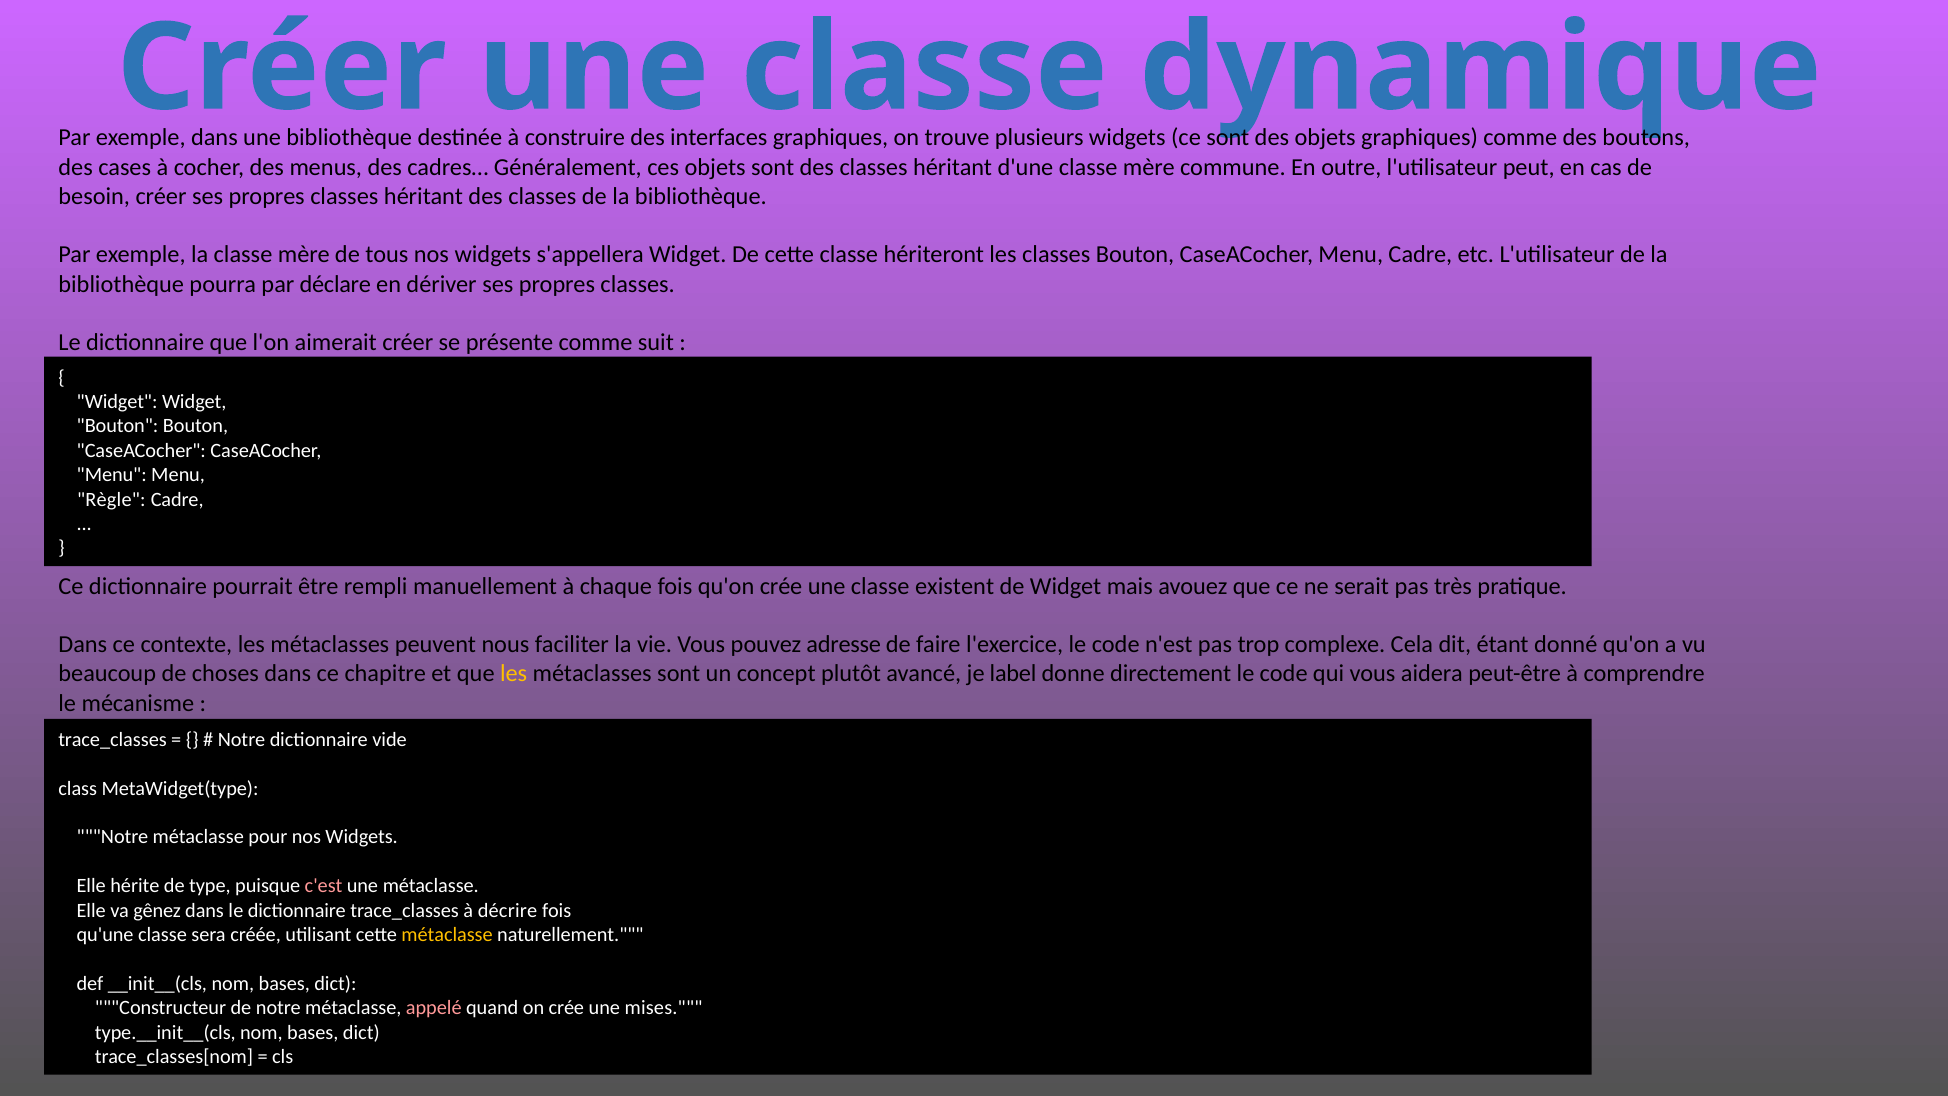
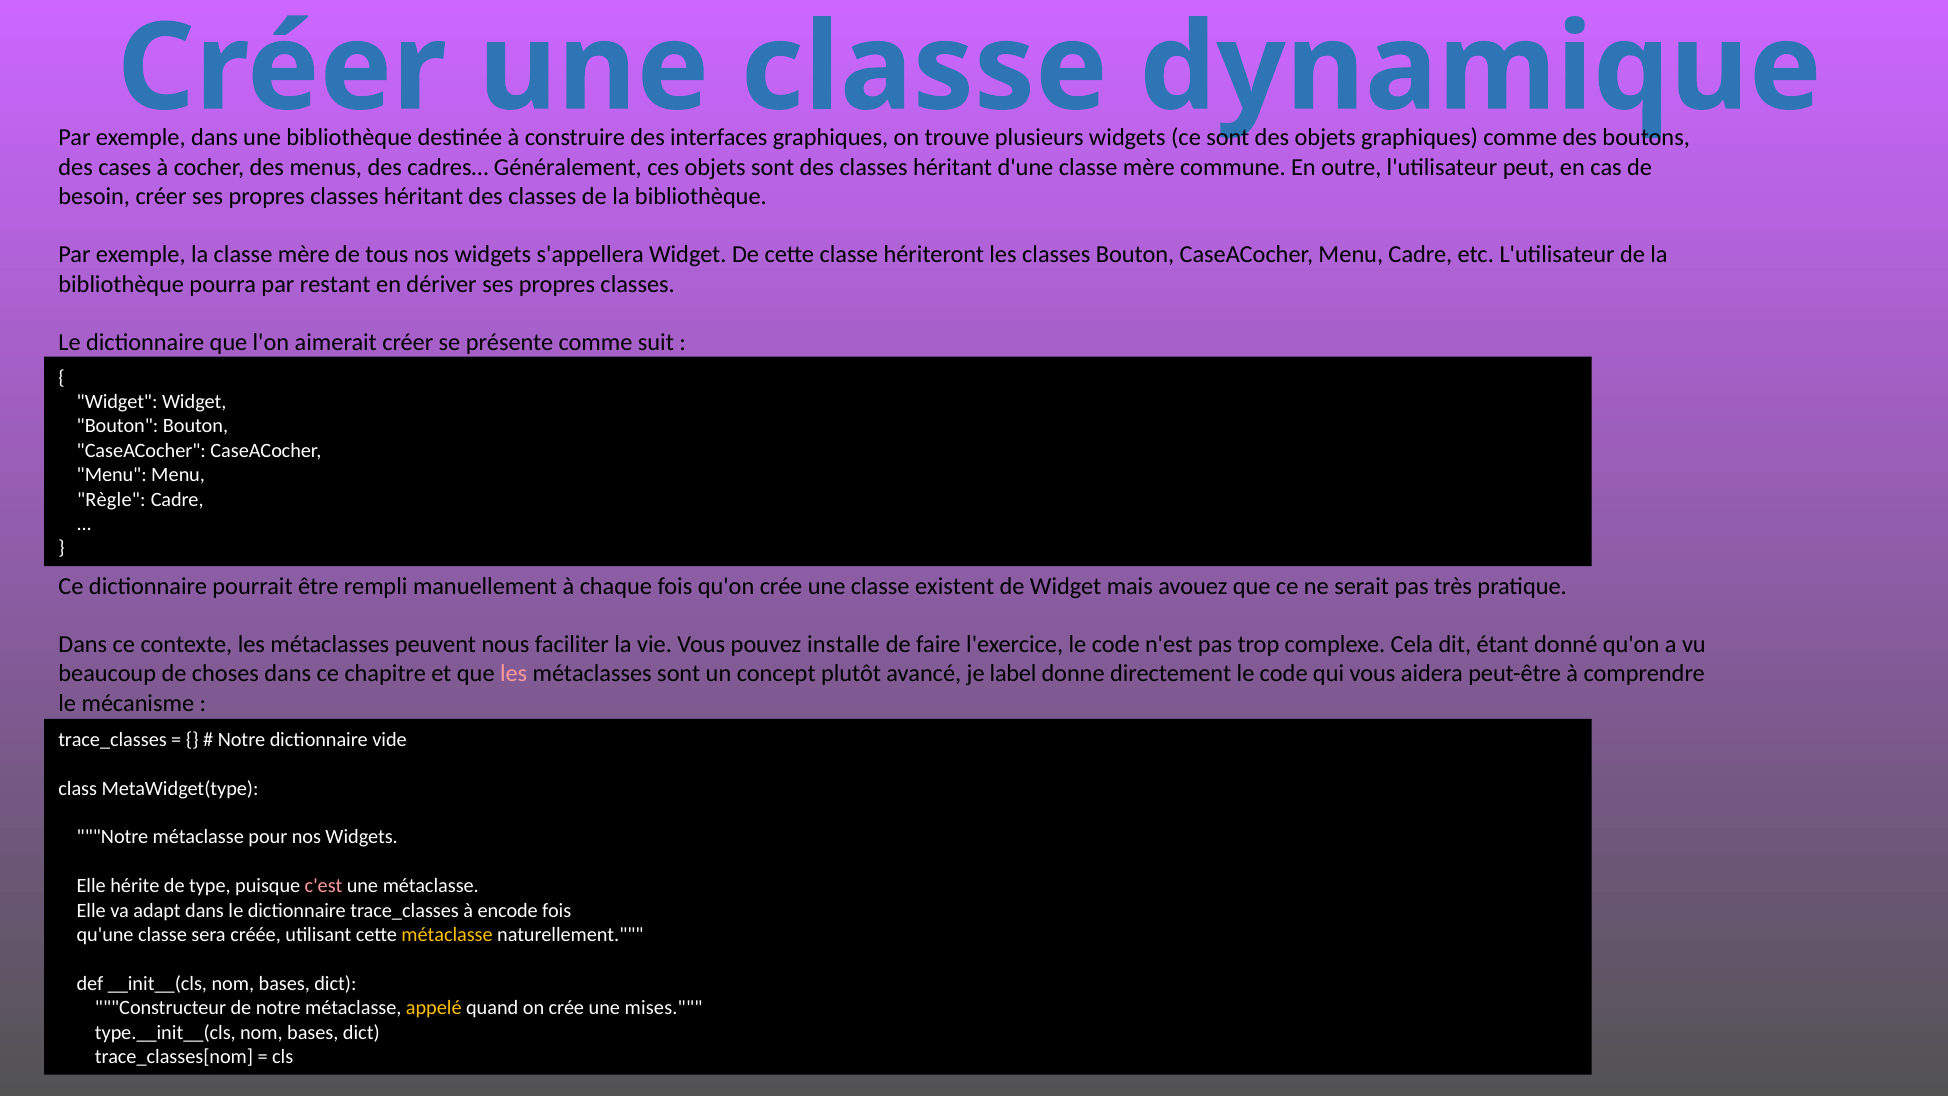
déclare: déclare -> restant
adresse: adresse -> installe
les at (514, 674) colour: yellow -> pink
gênez: gênez -> adapt
décrire: décrire -> encode
appelé colour: pink -> yellow
